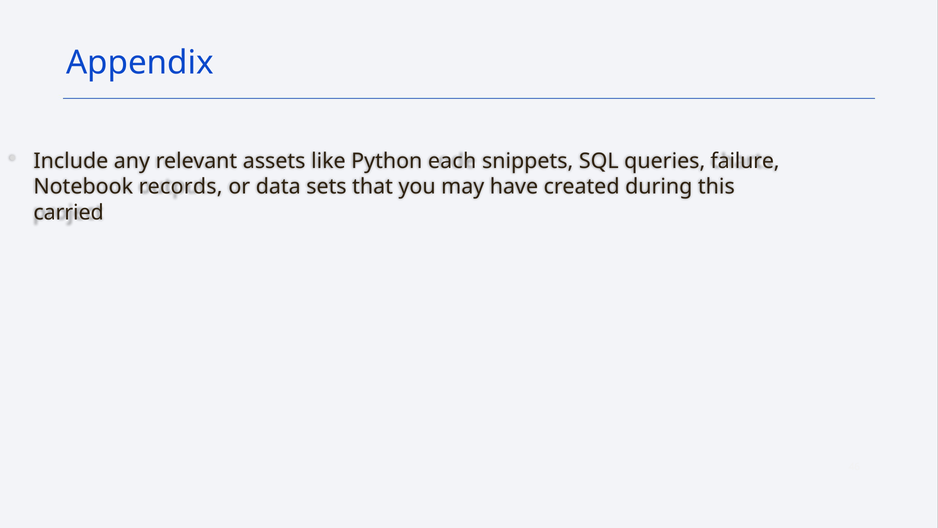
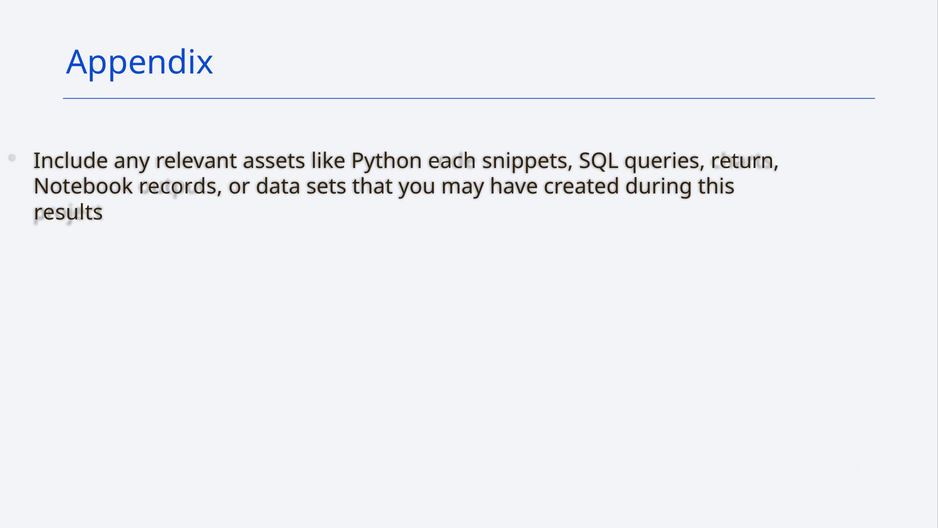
failure: failure -> return
carried: carried -> results
